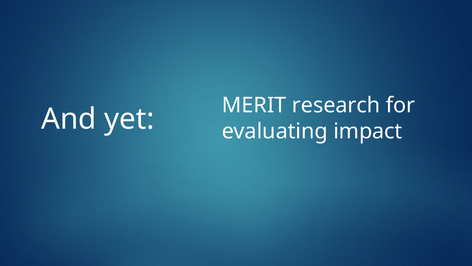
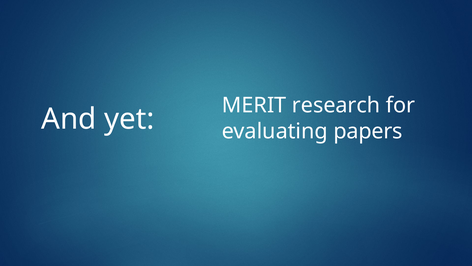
impact: impact -> papers
